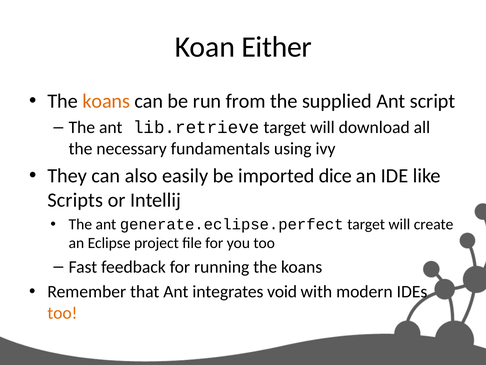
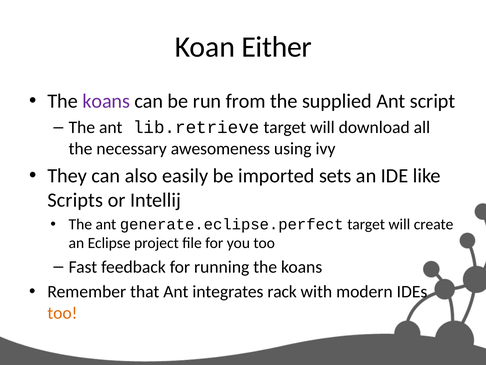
koans at (106, 101) colour: orange -> purple
fundamentals: fundamentals -> awesomeness
dice: dice -> sets
void: void -> rack
